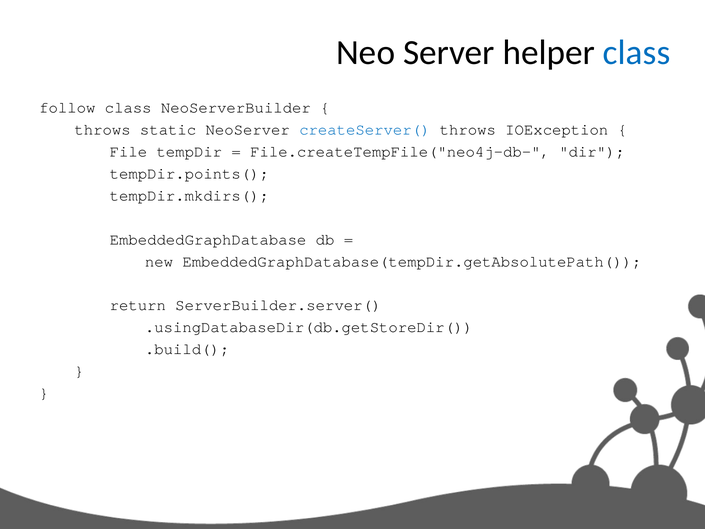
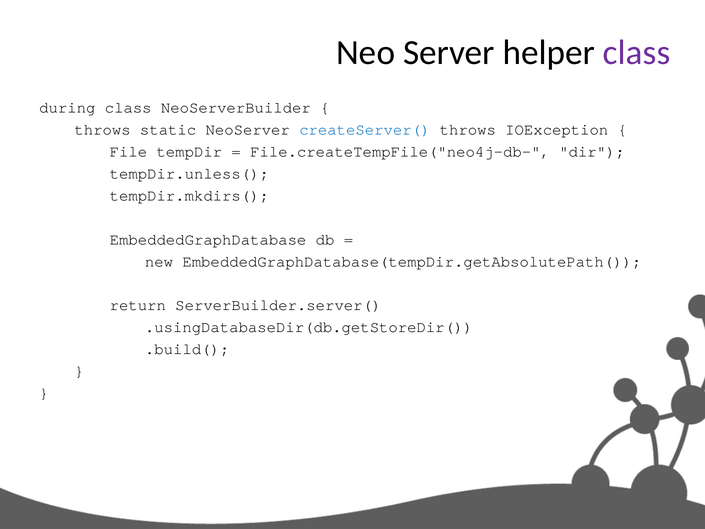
class at (637, 53) colour: blue -> purple
follow: follow -> during
tempDir.points(: tempDir.points( -> tempDir.unless(
